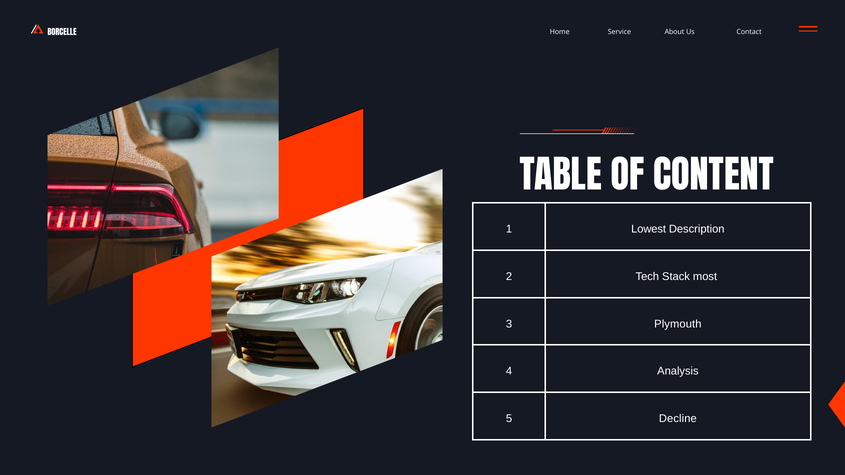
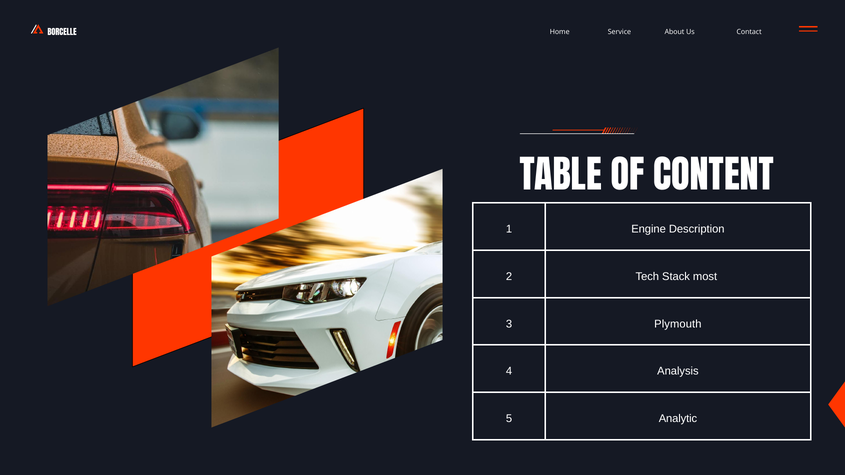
Lowest: Lowest -> Engine
Decline: Decline -> Analytic
